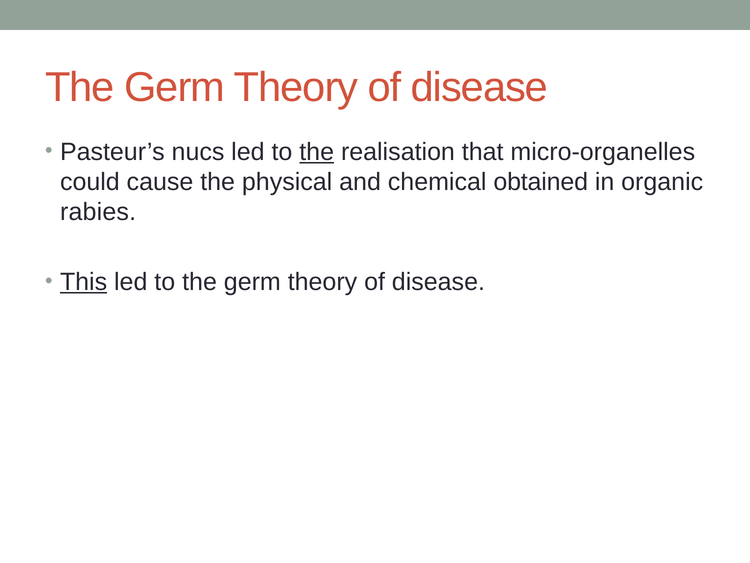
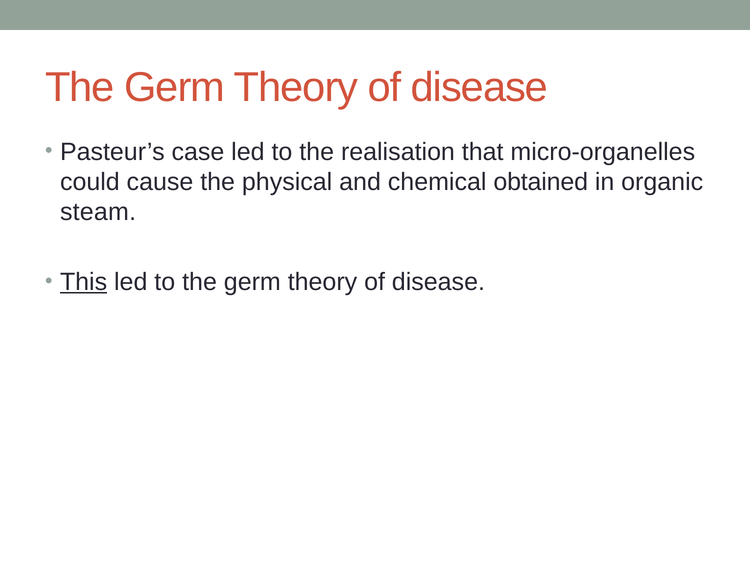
nucs: nucs -> case
the at (317, 152) underline: present -> none
rabies: rabies -> steam
